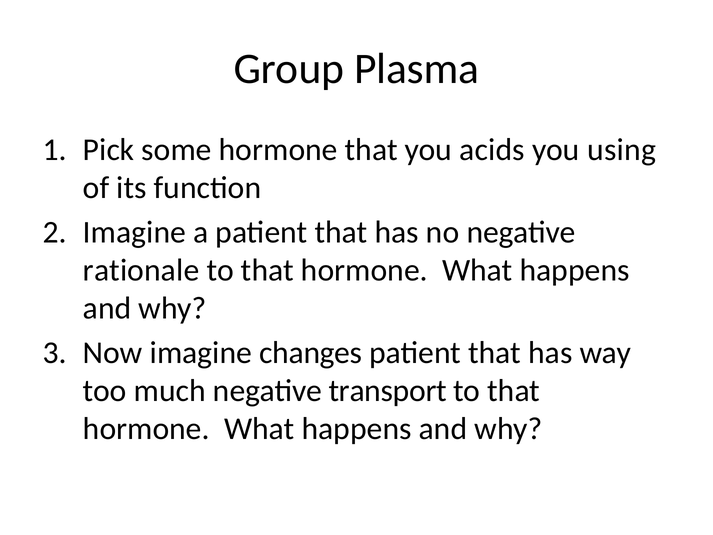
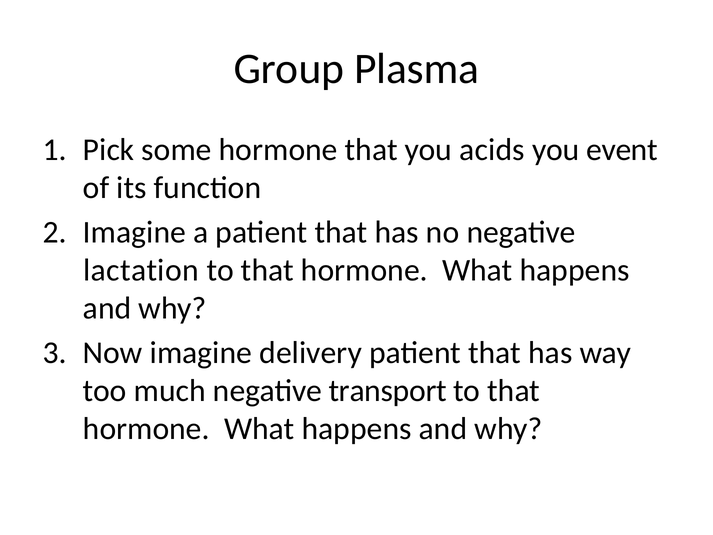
using: using -> event
rationale: rationale -> lactation
changes: changes -> delivery
